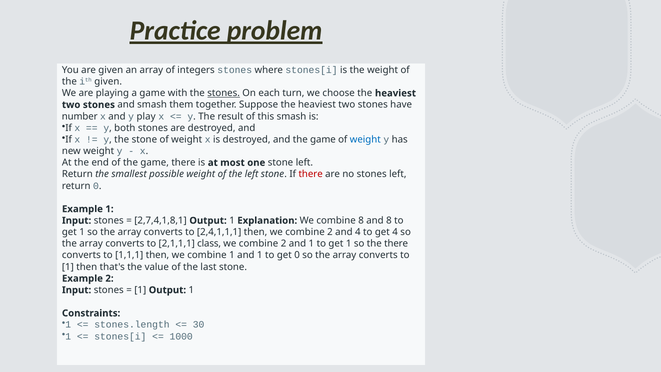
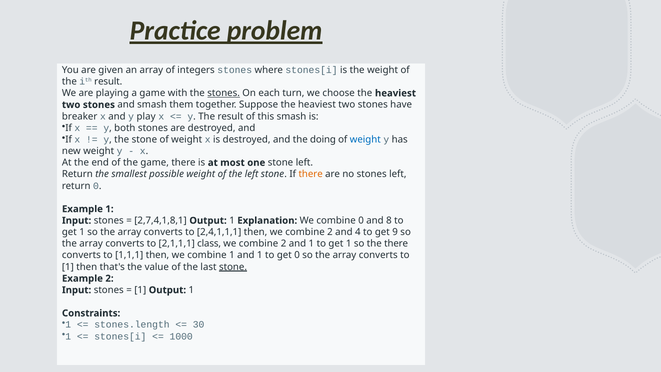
ith given: given -> result
number: number -> breaker
and the game: game -> doing
there at (311, 174) colour: red -> orange
combine 8: 8 -> 0
get 4: 4 -> 9
stone at (233, 267) underline: none -> present
